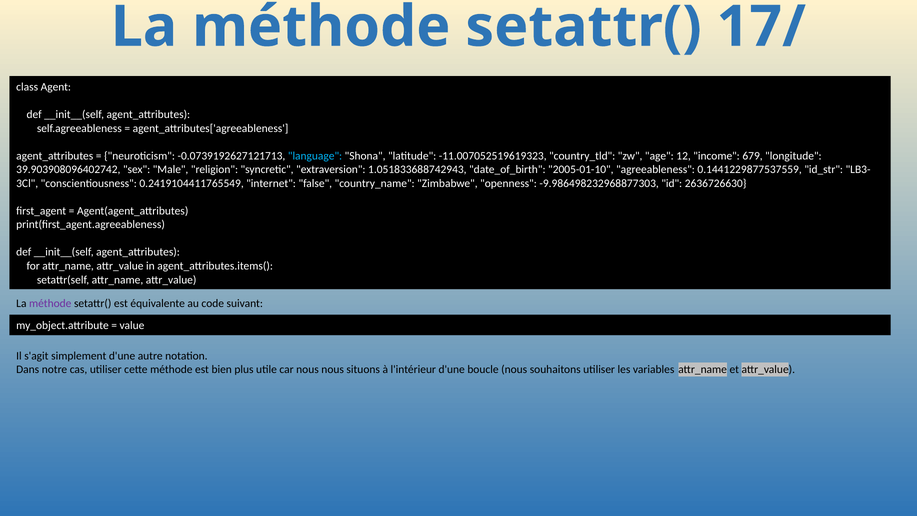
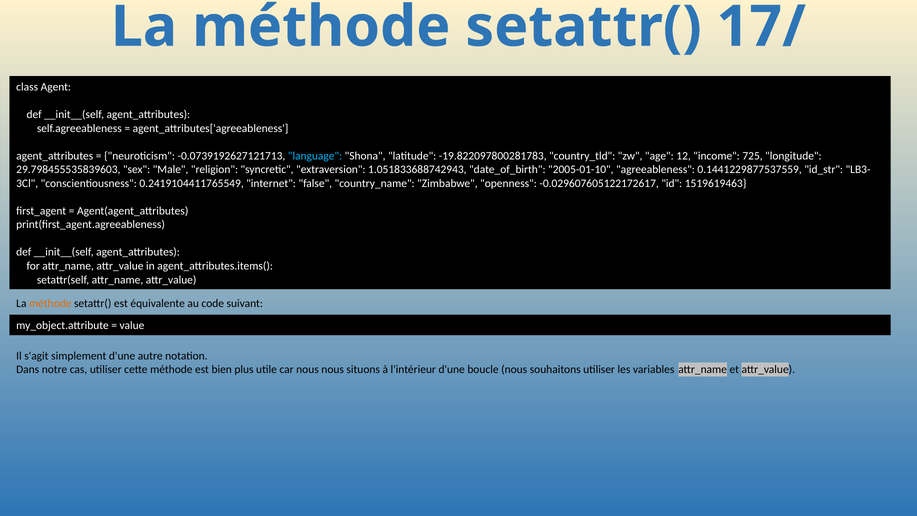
-11.007052519619323: -11.007052519619323 -> -19.822097800281783
679: 679 -> 725
39.903908096402742: 39.903908096402742 -> 29.798455535839603
-9.986498232968877303: -9.986498232968877303 -> -0.029607605122172617
2636726630: 2636726630 -> 1519619463
méthode at (50, 304) colour: purple -> orange
